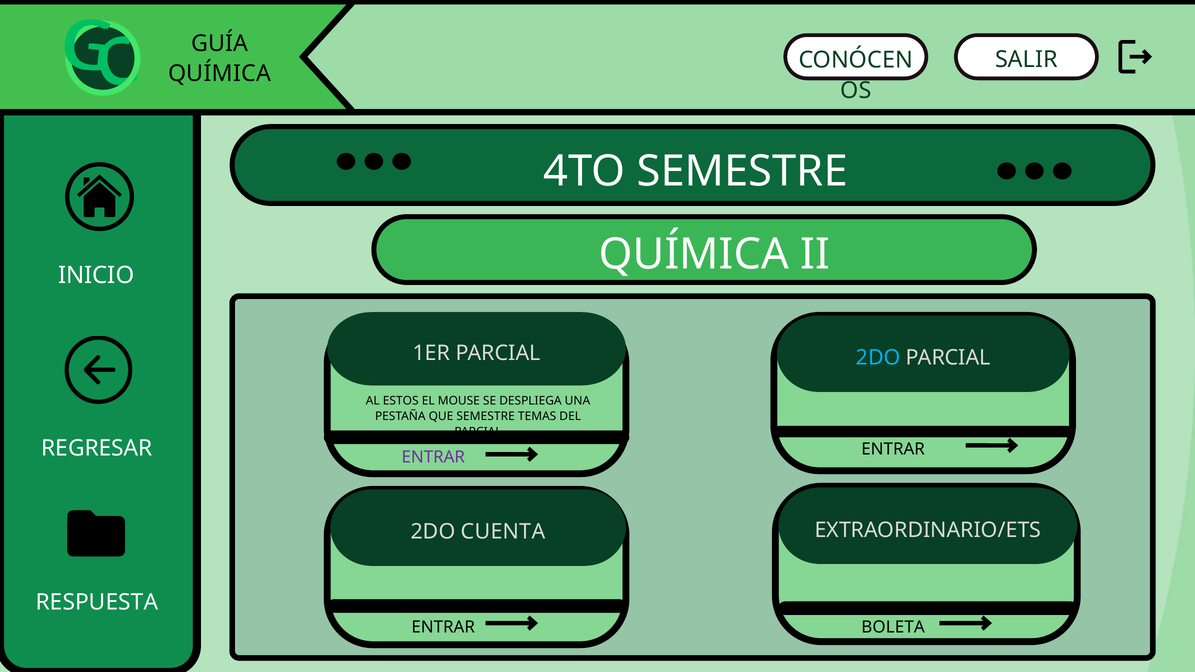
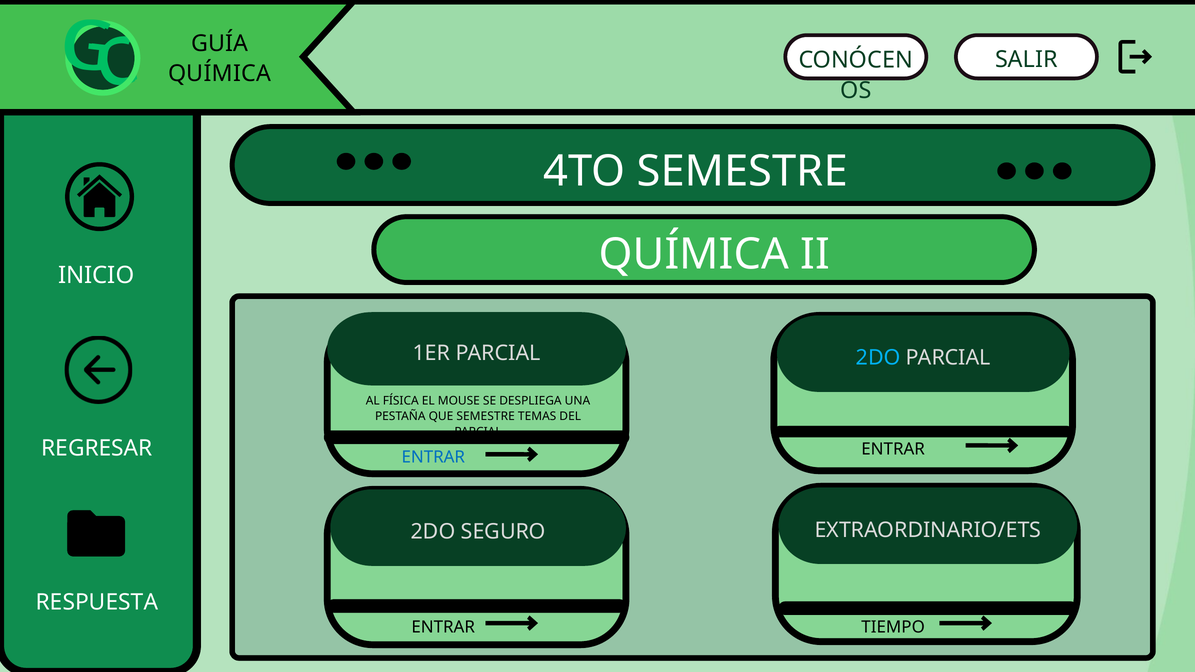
ESTOS: ESTOS -> FÍSICA
ENTRAR at (433, 457) colour: purple -> blue
CUENTA: CUENTA -> SEGURO
BOLETA: BOLETA -> TIEMPO
